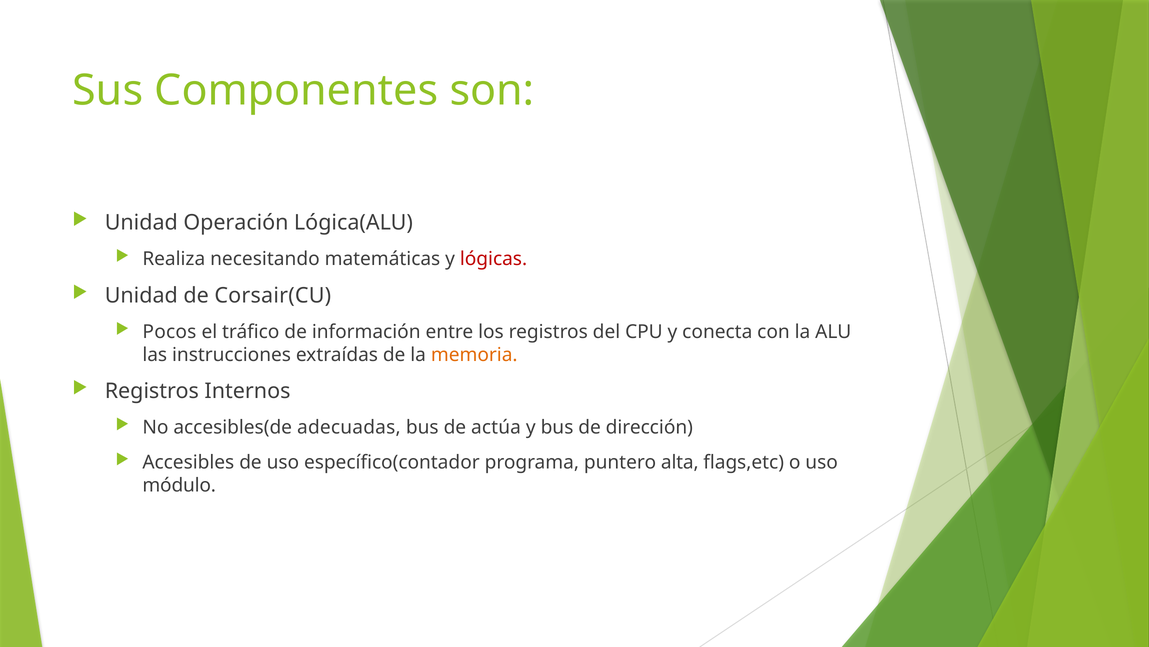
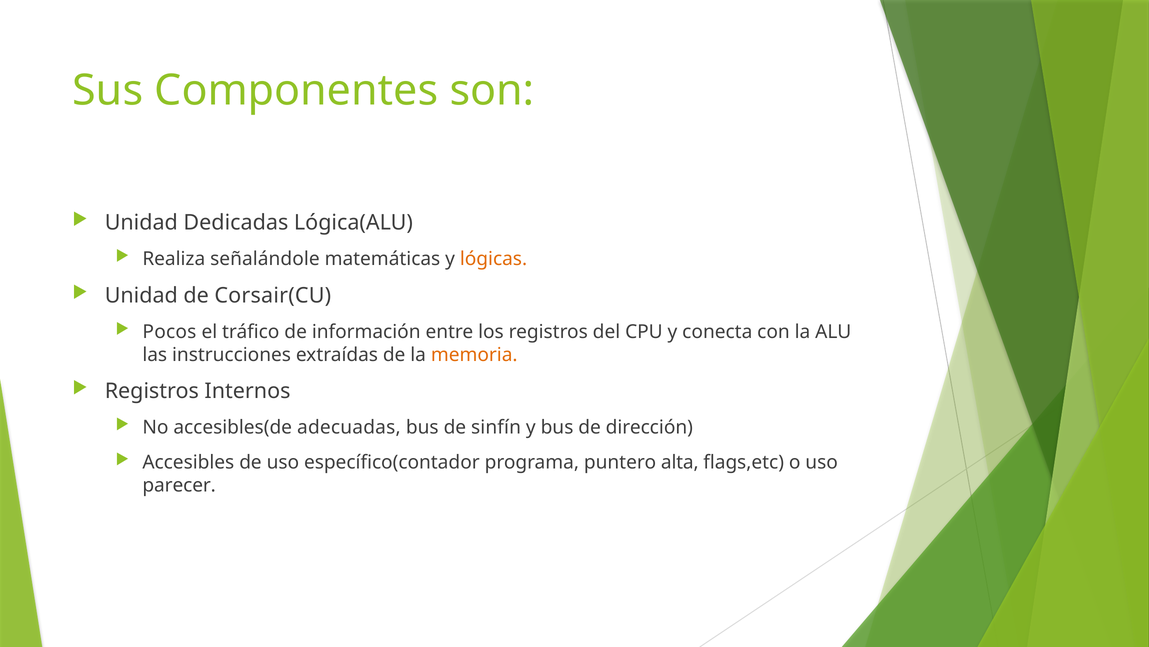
Operación: Operación -> Dedicadas
necesitando: necesitando -> señalándole
lógicas colour: red -> orange
actúa: actúa -> sinfín
módulo: módulo -> parecer
